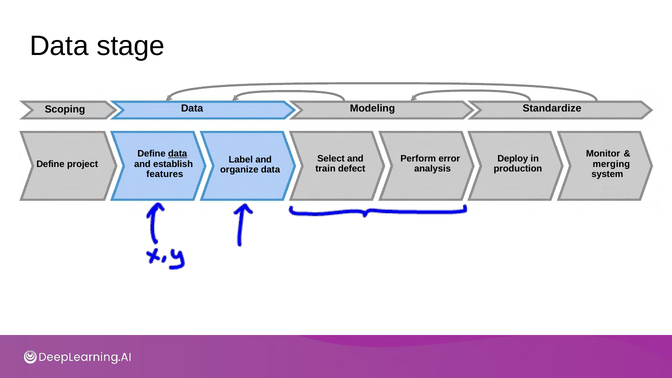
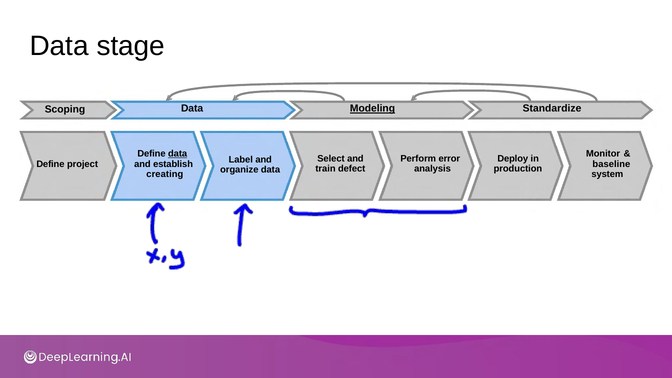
Modeling underline: none -> present
merging: merging -> baseline
features: features -> creating
